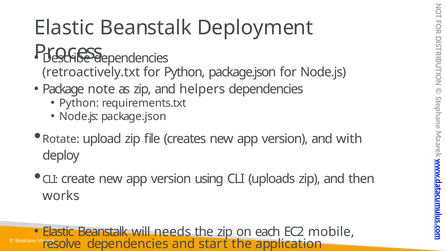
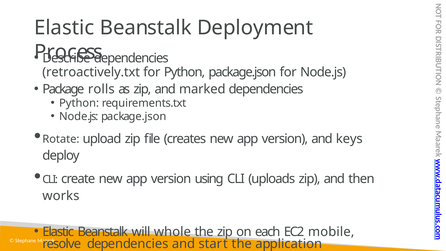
note: note -> rolls
helpers: helpers -> marked
with: with -> keys
needs: needs -> whole
